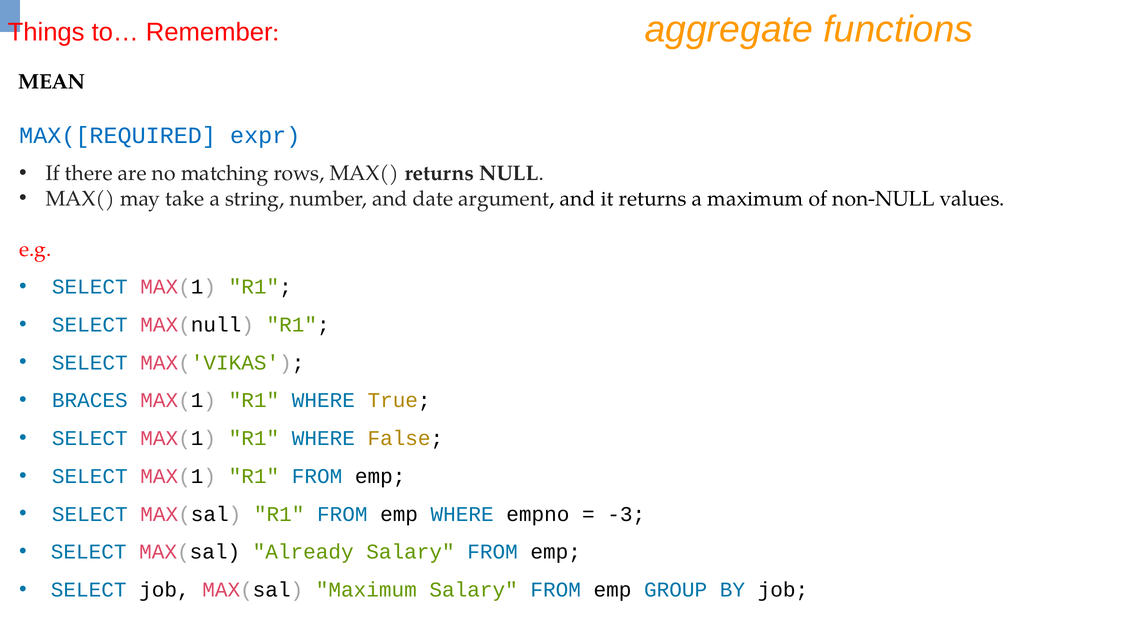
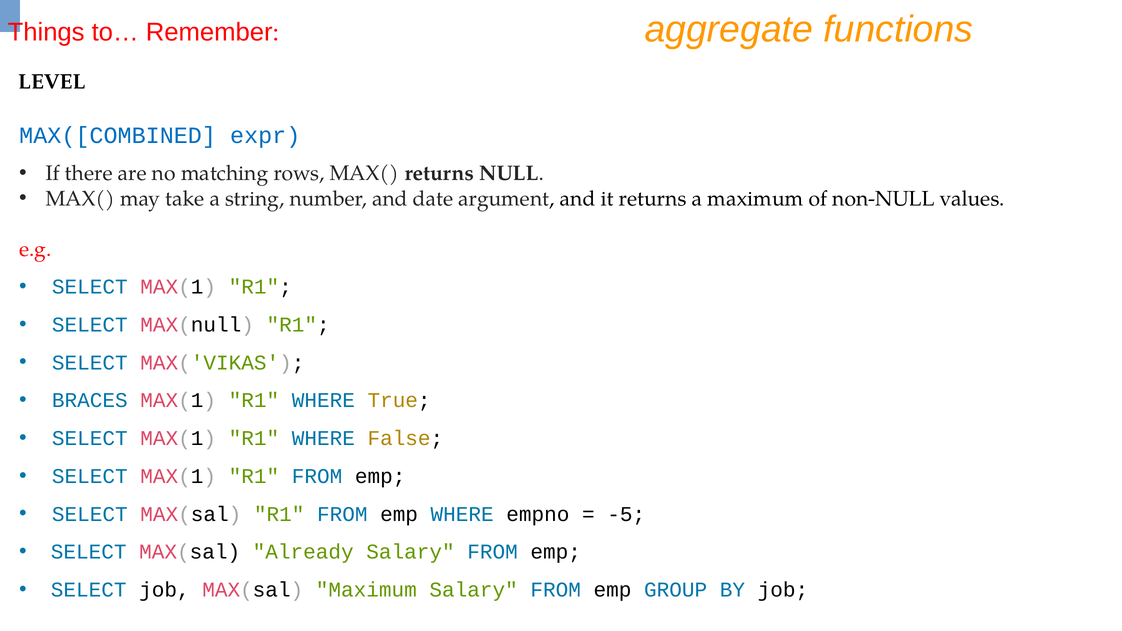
MEAN: MEAN -> LEVEL
MAX([REQUIRED: MAX([REQUIRED -> MAX([COMBINED
-3: -3 -> -5
